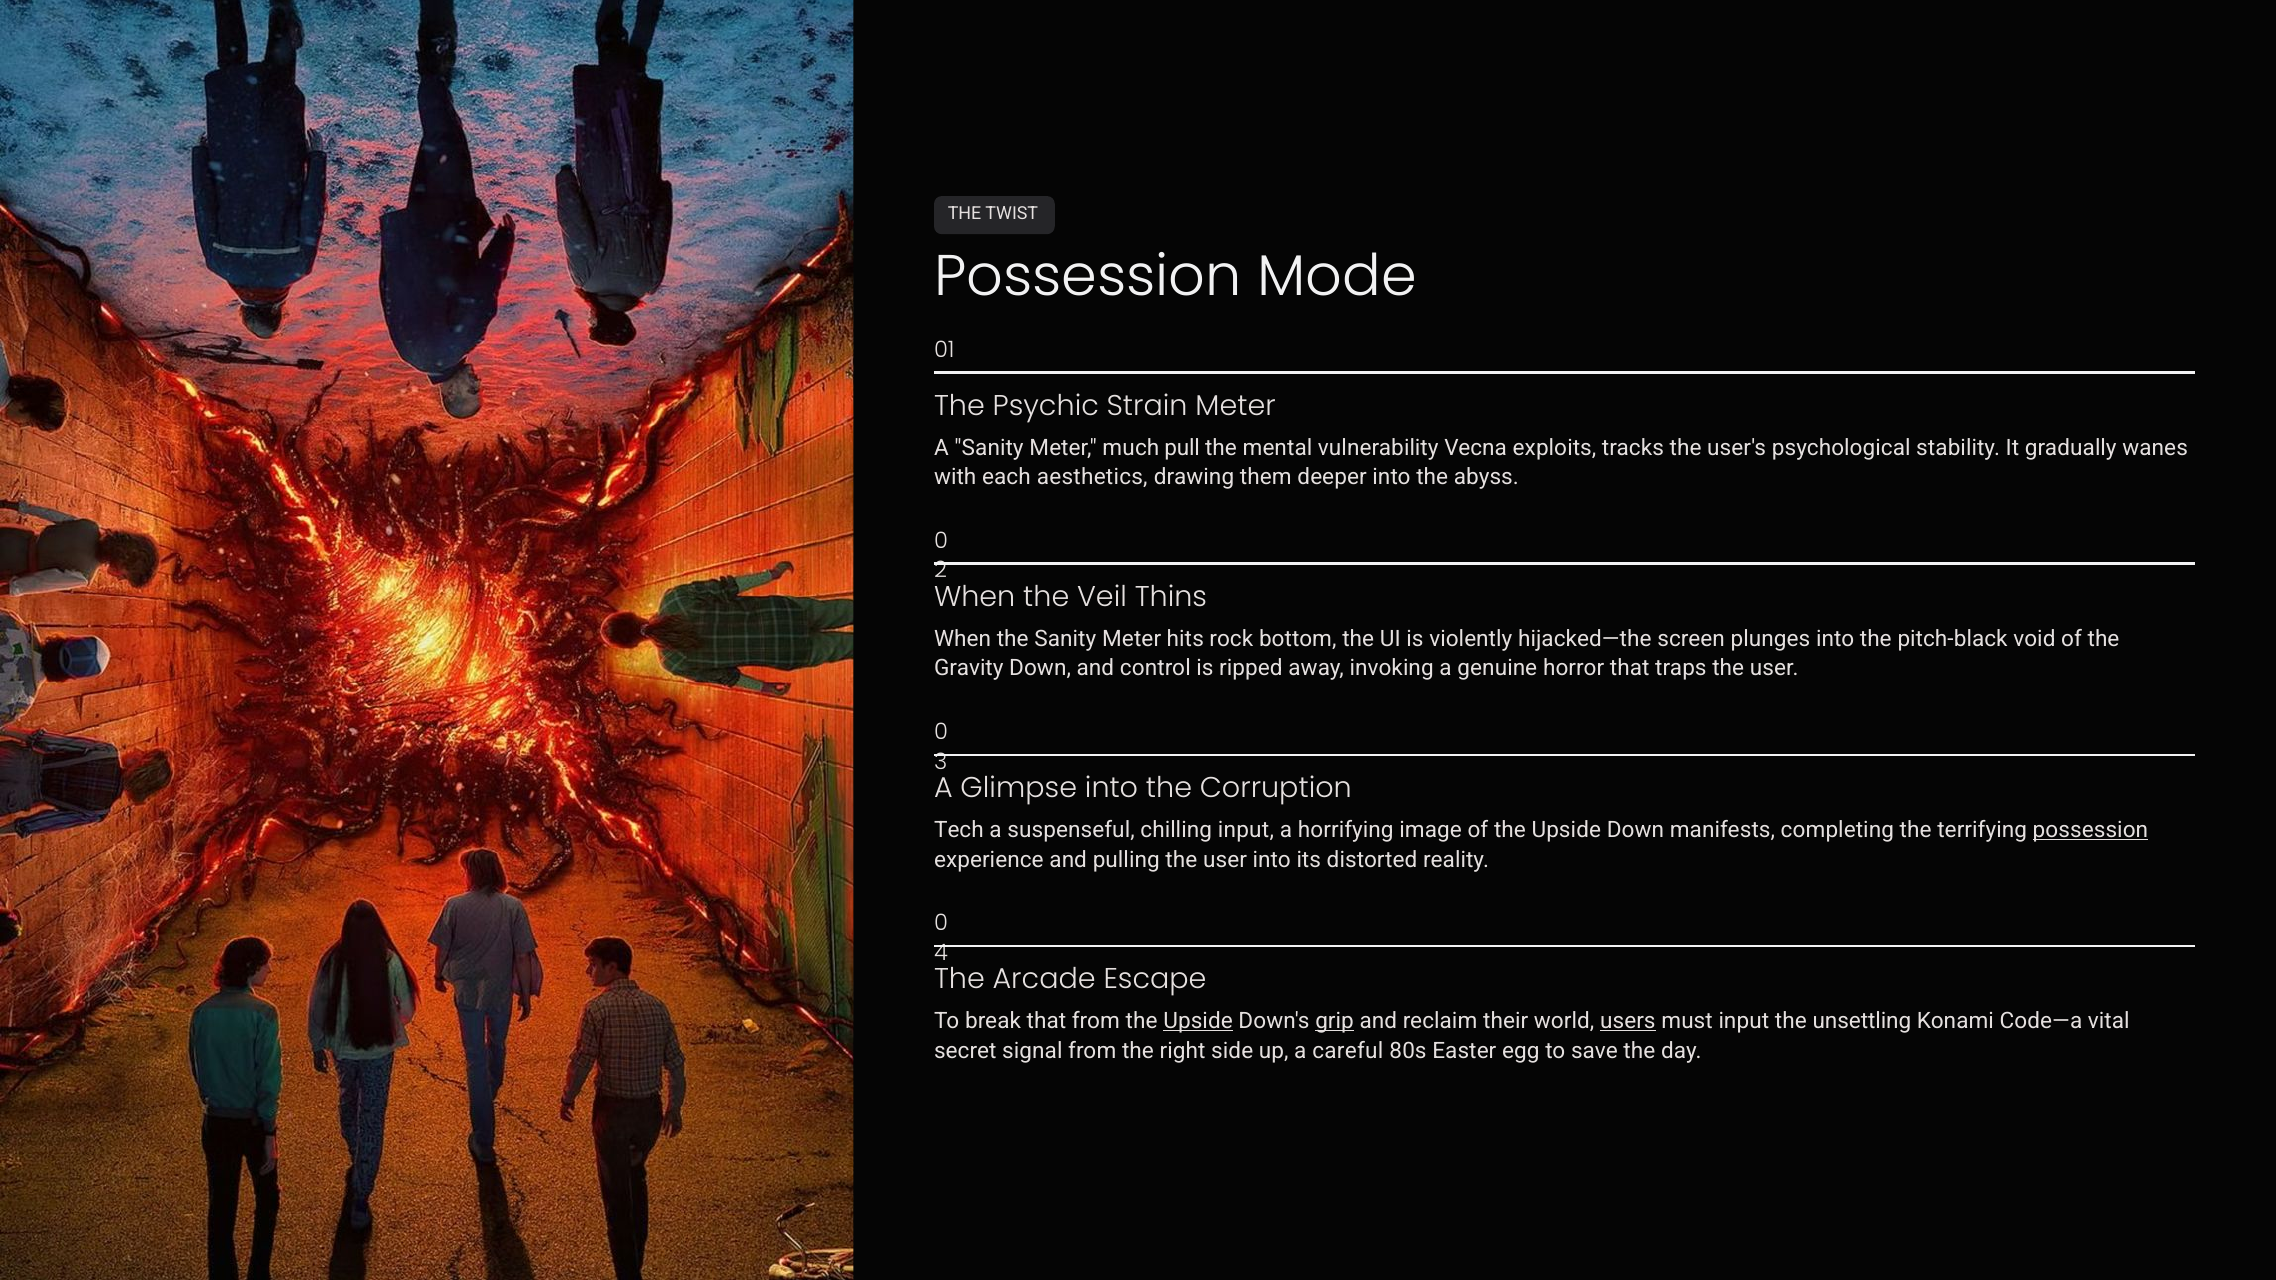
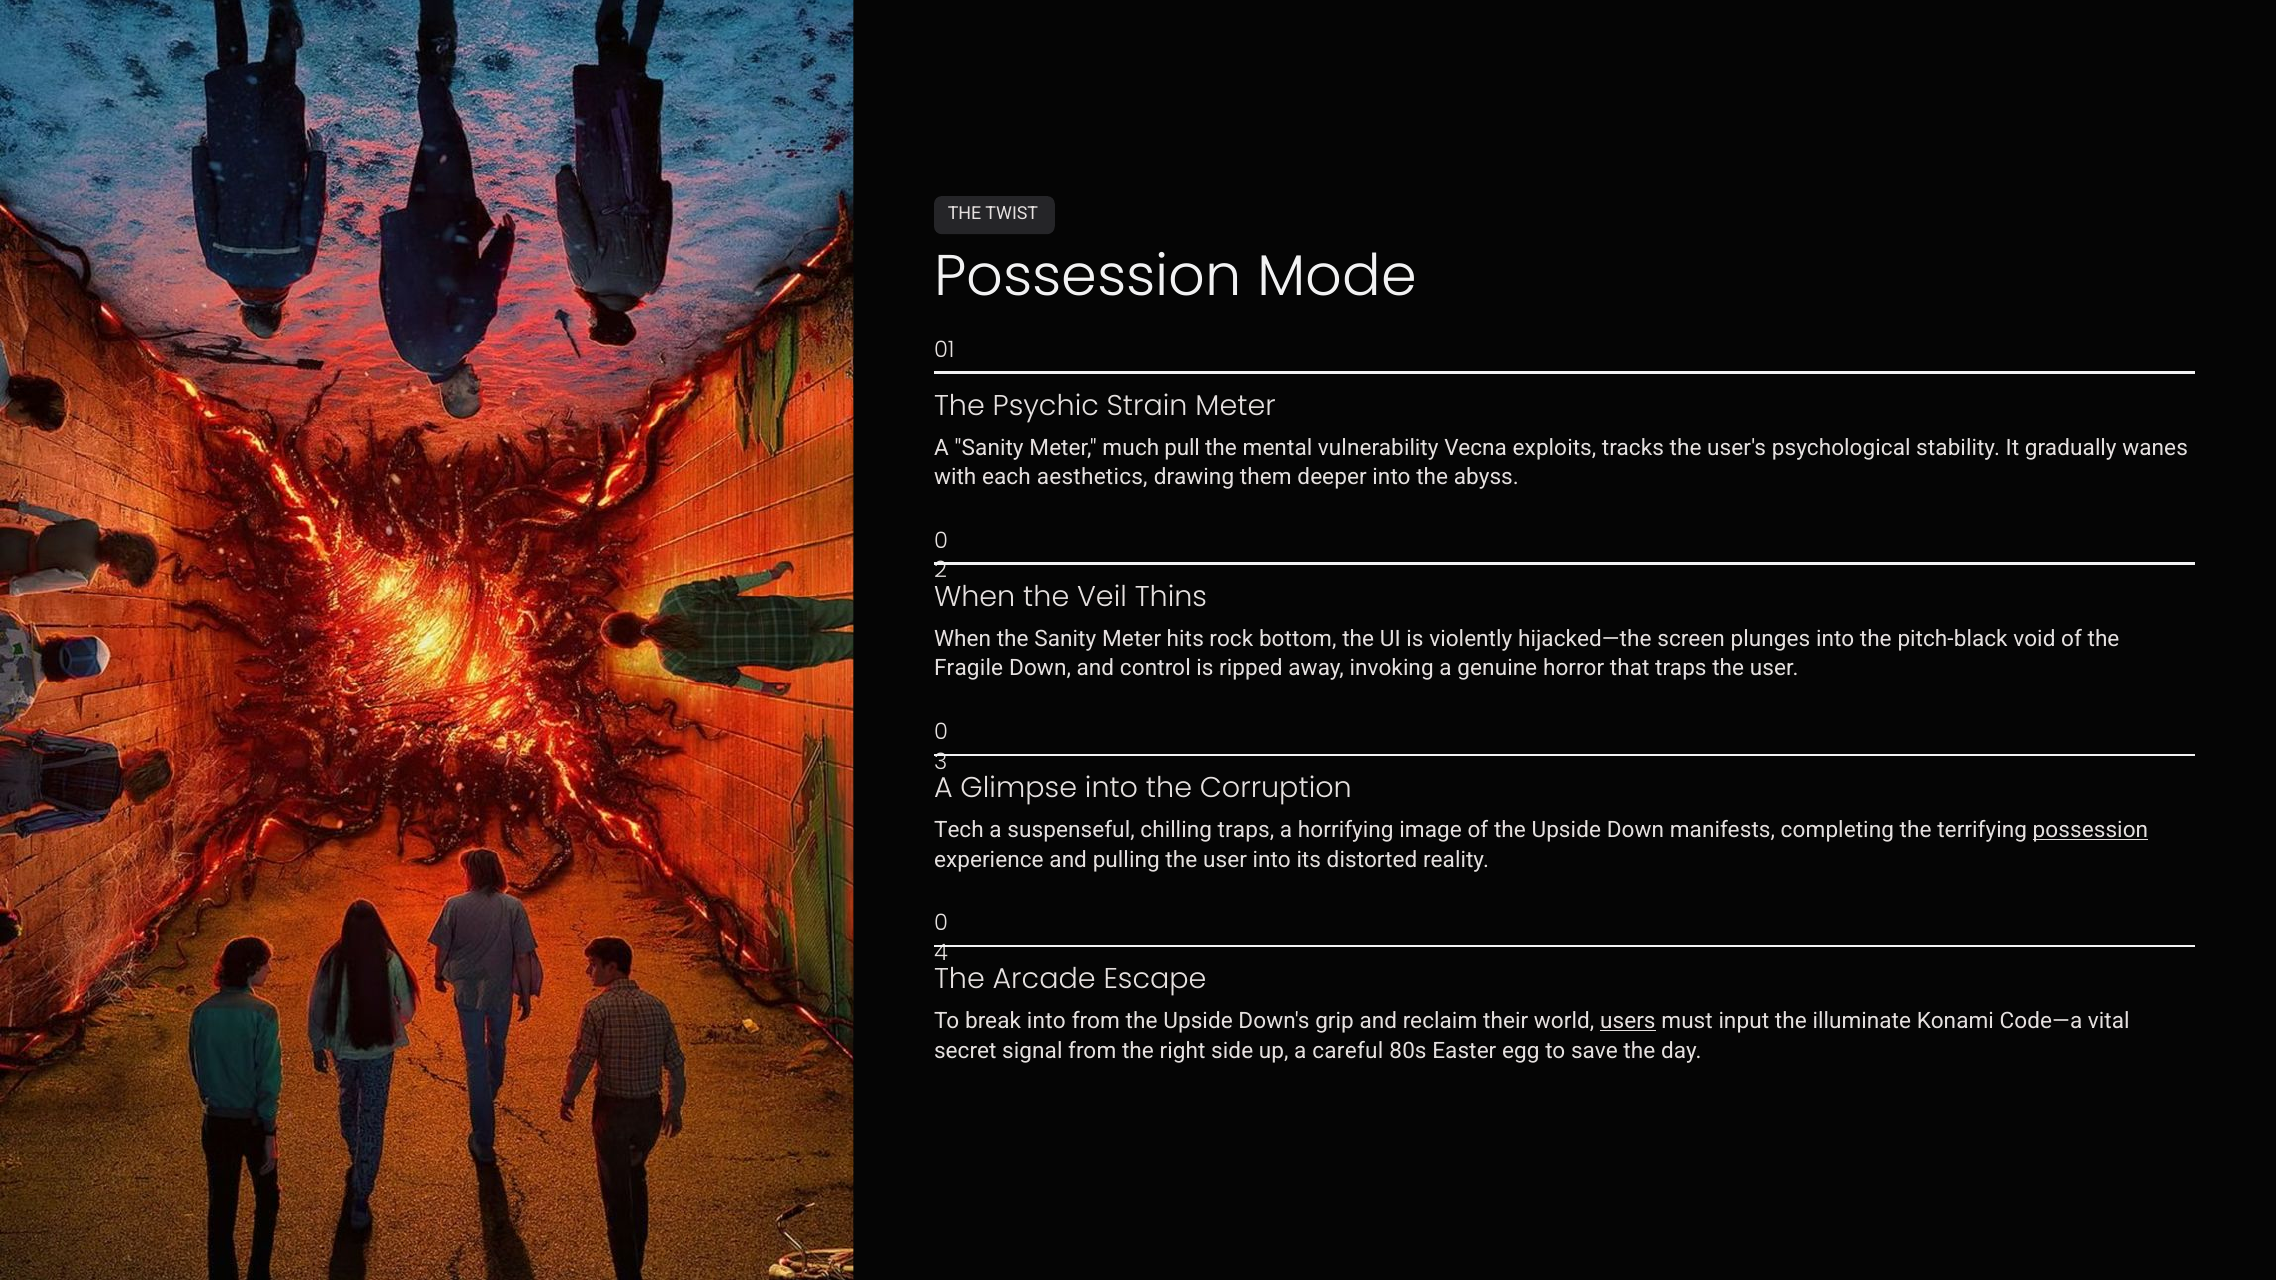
Gravity: Gravity -> Fragile
chilling input: input -> traps
break that: that -> into
Upside at (1198, 1021) underline: present -> none
grip underline: present -> none
unsettling: unsettling -> illuminate
